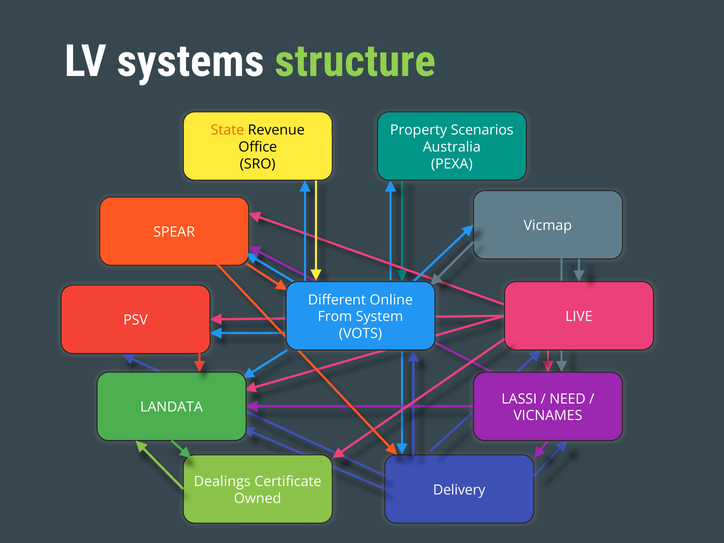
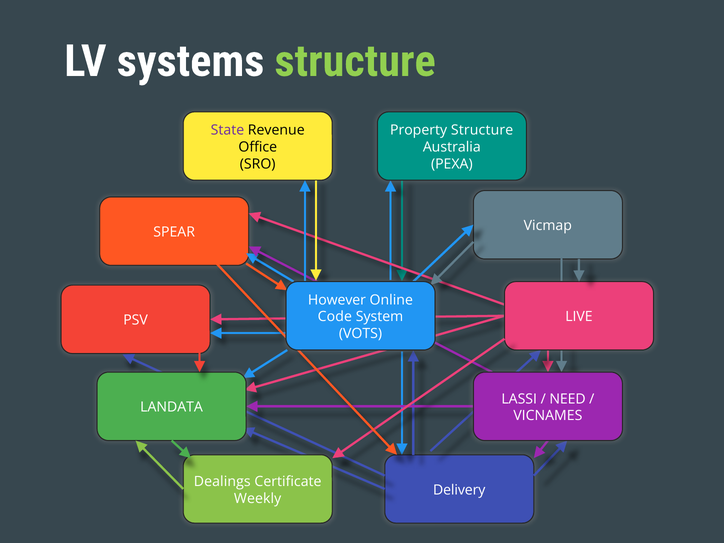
State colour: orange -> purple
Property Scenarios: Scenarios -> Structure
Different: Different -> However
From: From -> Code
Owned: Owned -> Weekly
